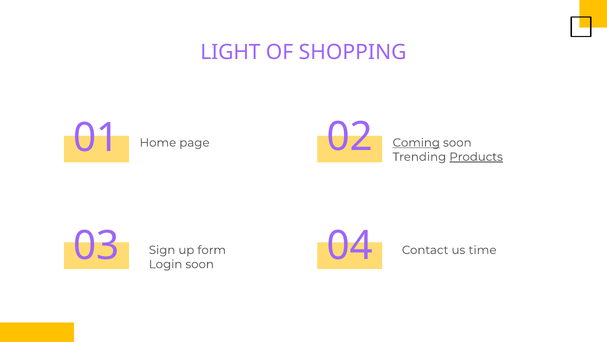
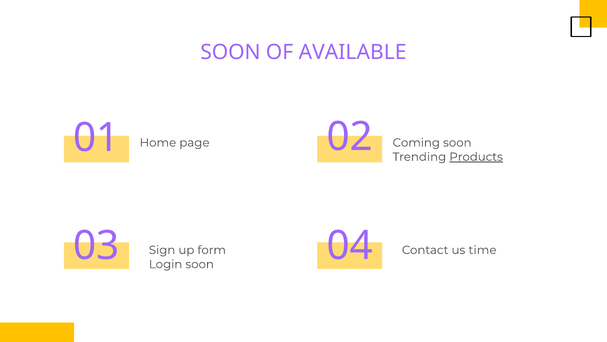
LIGHT at (230, 52): LIGHT -> SOON
SHOPPING: SHOPPING -> AVAILABLE
Coming underline: present -> none
